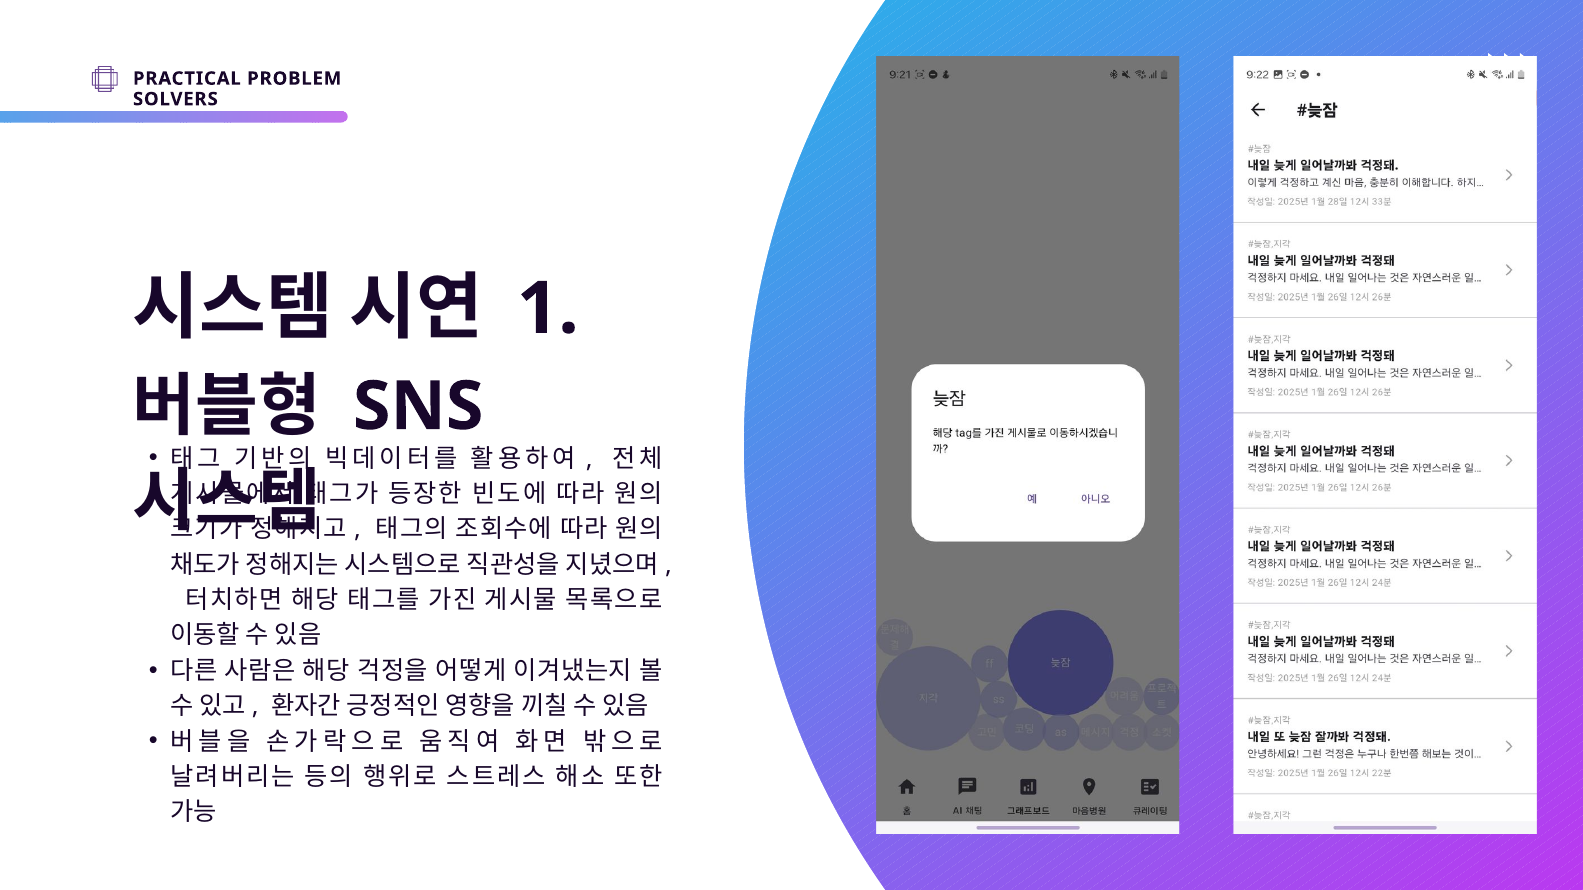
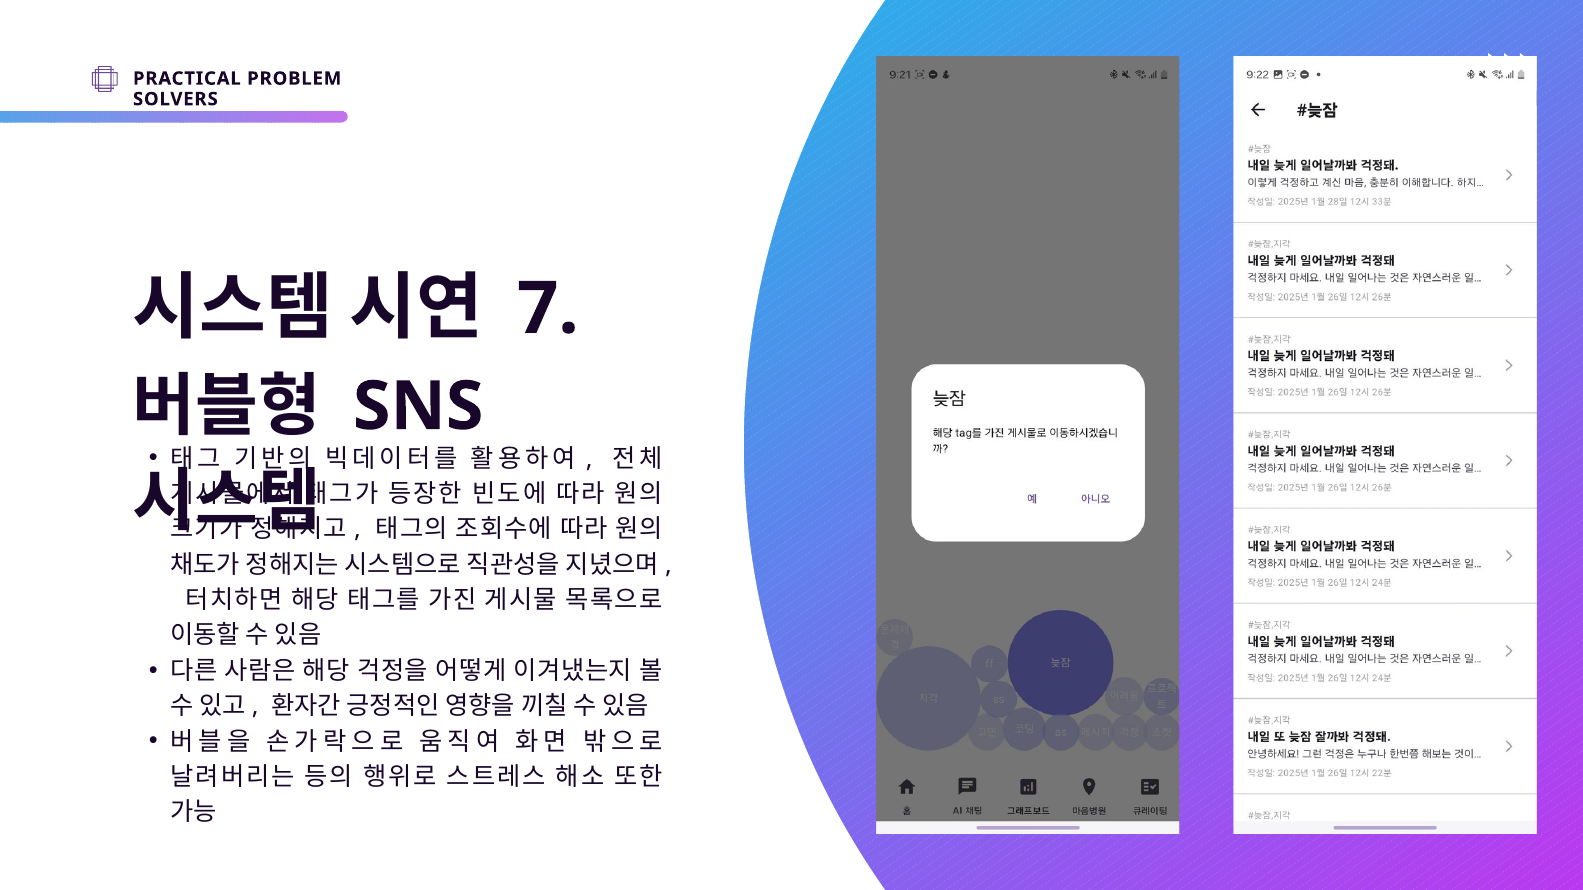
1: 1 -> 7
